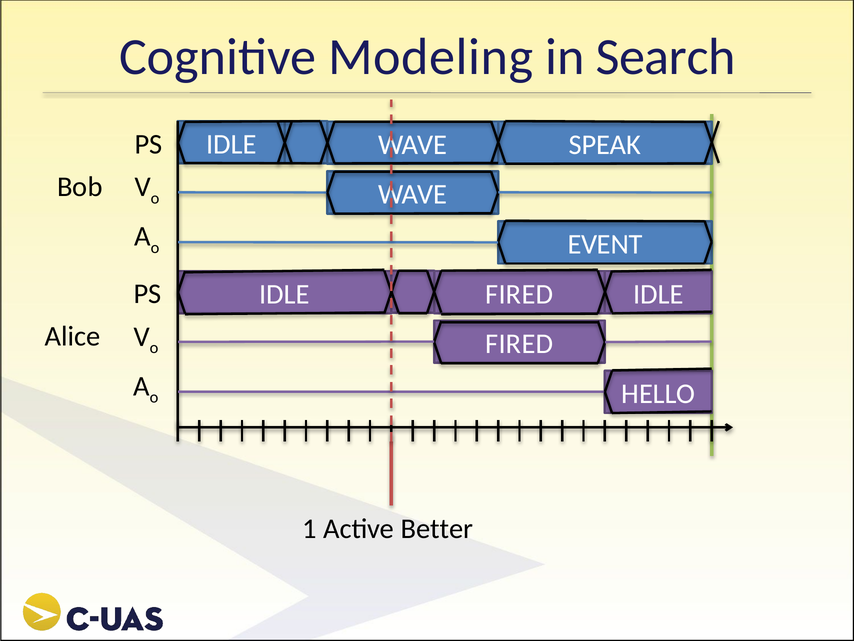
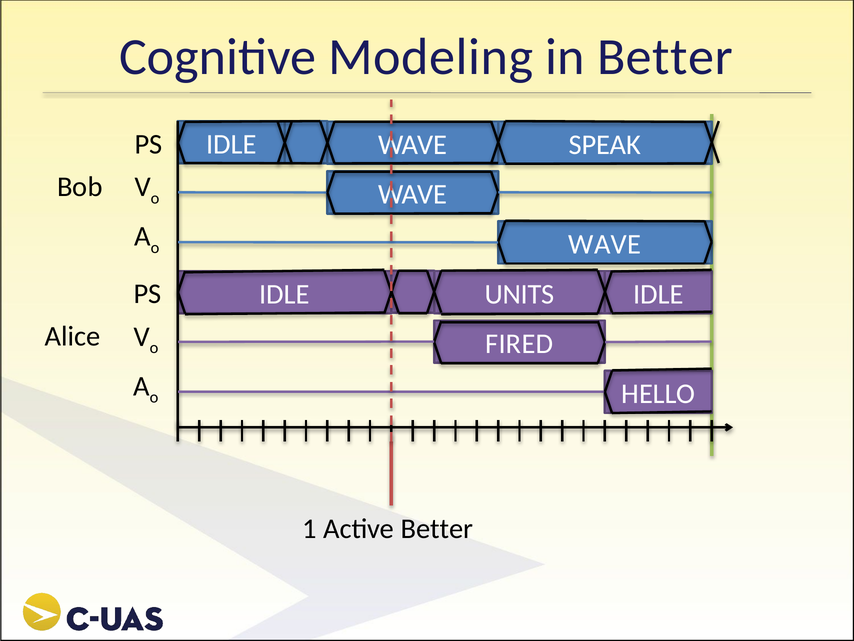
in Search: Search -> Better
EVENT at (605, 244): EVENT -> WAVE
FIRED at (519, 294): FIRED -> UNITS
